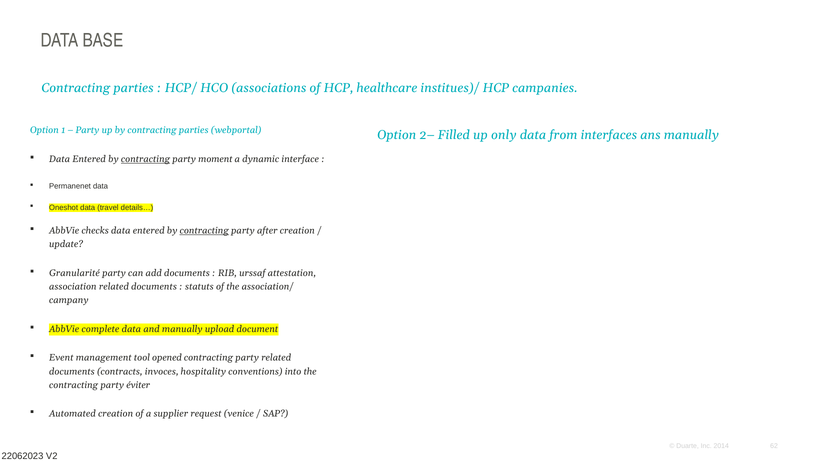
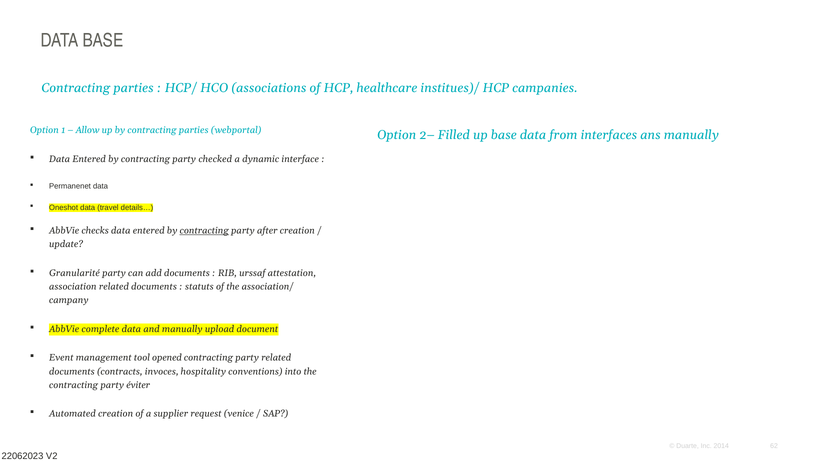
Party at (88, 130): Party -> Allow
up only: only -> base
contracting at (146, 159) underline: present -> none
moment: moment -> checked
